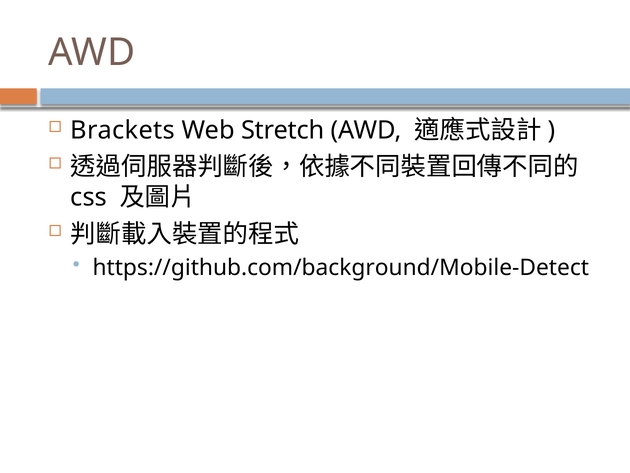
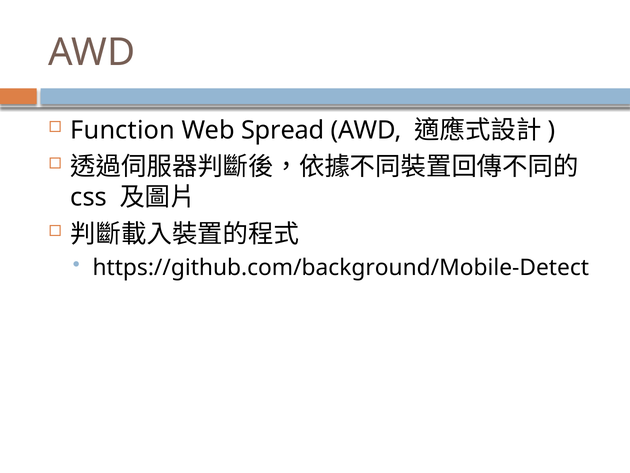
Brackets: Brackets -> Function
Stretch: Stretch -> Spread
